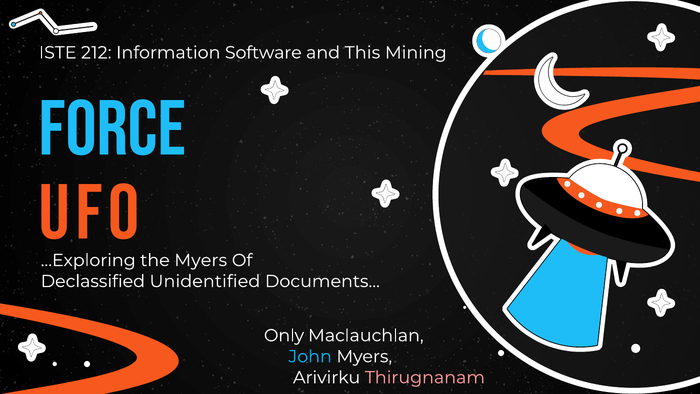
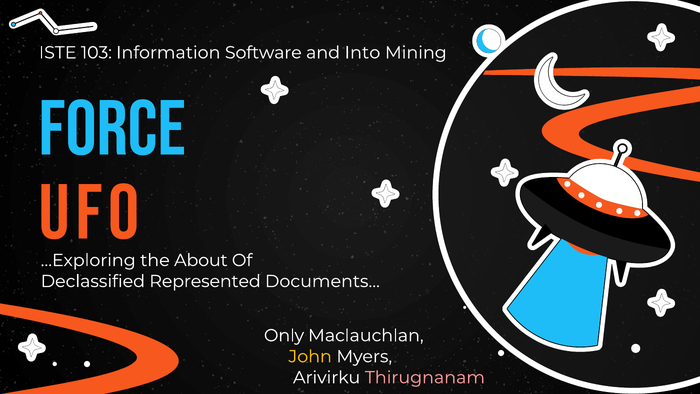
212: 212 -> 103
This: This -> Into
the Myers: Myers -> About
Unidentified: Unidentified -> Represented
John colour: light blue -> yellow
